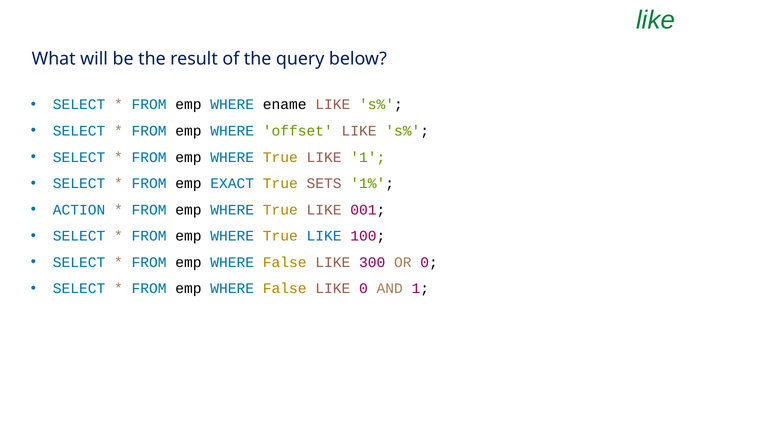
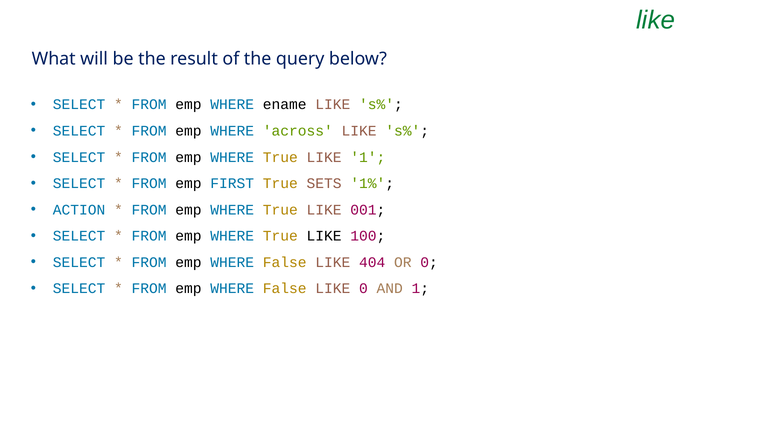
offset: offset -> across
EXACT: EXACT -> FIRST
LIKE at (324, 236) colour: blue -> black
300: 300 -> 404
